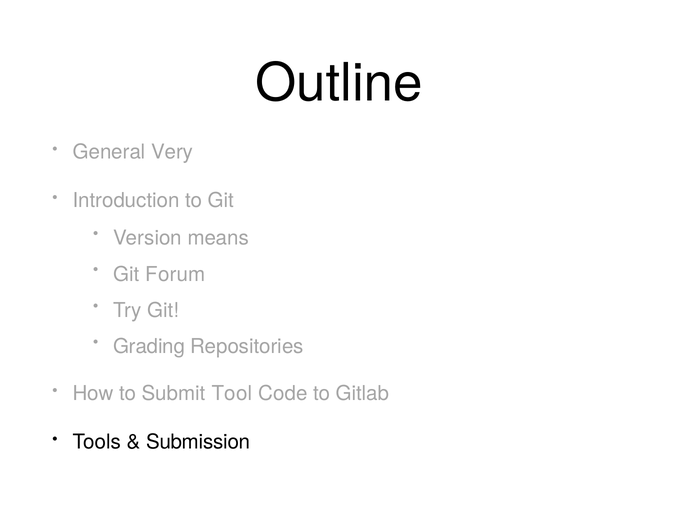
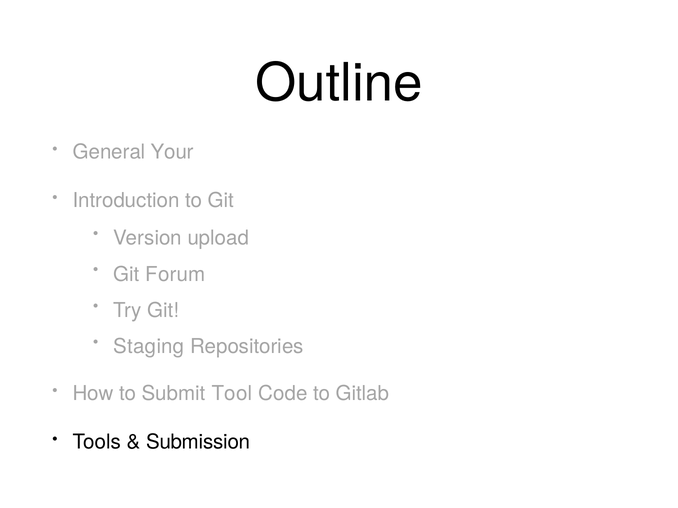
Very: Very -> Your
means: means -> upload
Grading: Grading -> Staging
